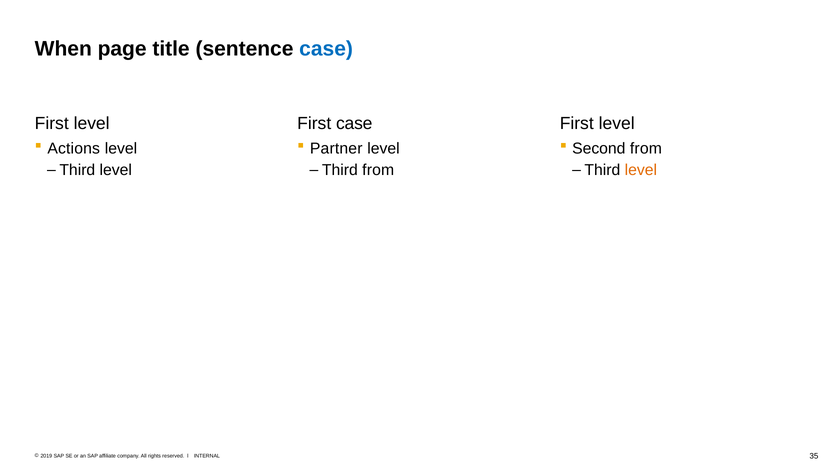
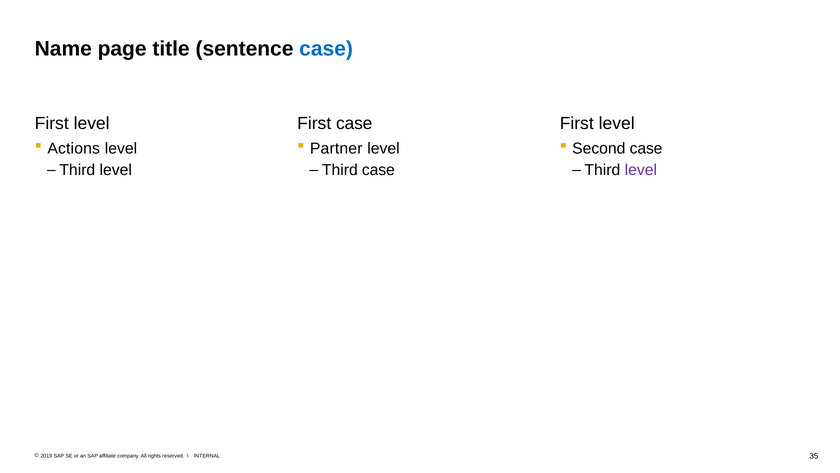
When: When -> Name
Second from: from -> case
Third from: from -> case
level at (641, 170) colour: orange -> purple
